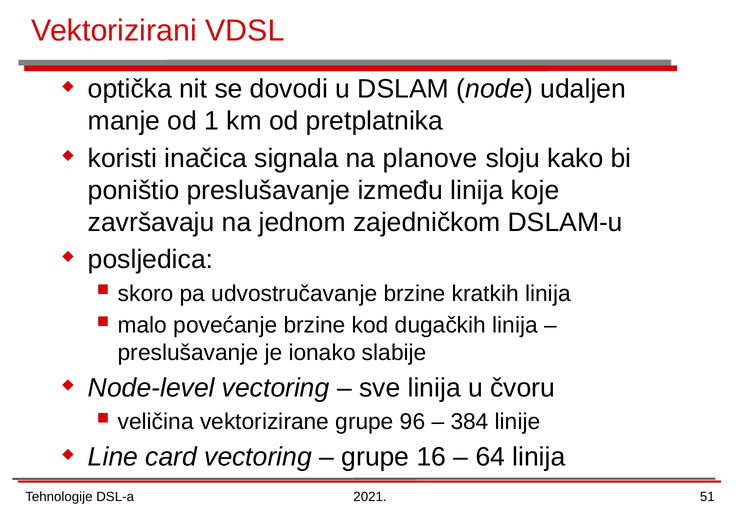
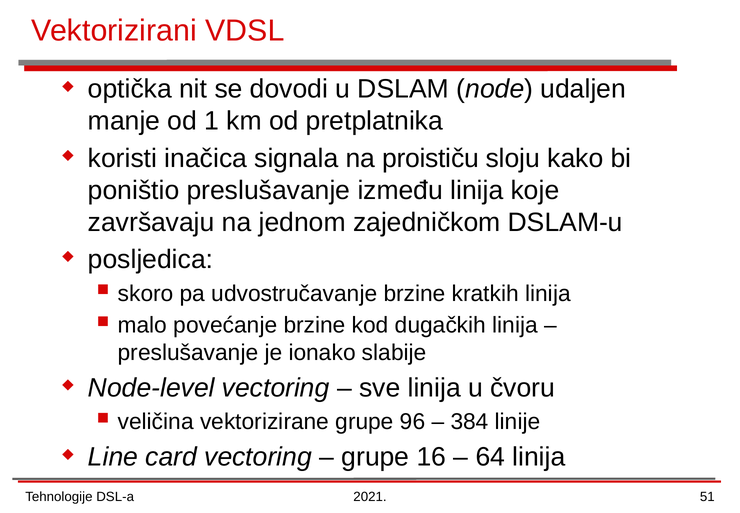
planove: planove -> proističu
